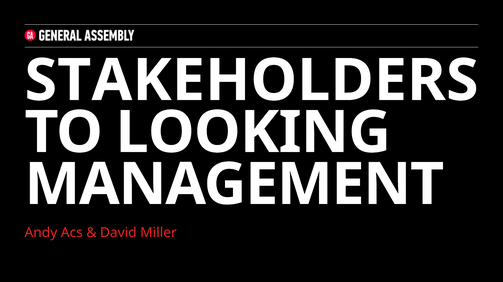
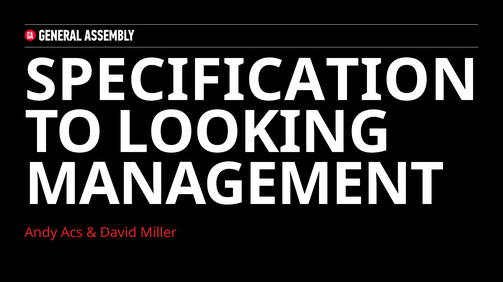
STAKEHOLDERS: STAKEHOLDERS -> SPECIFICATION
